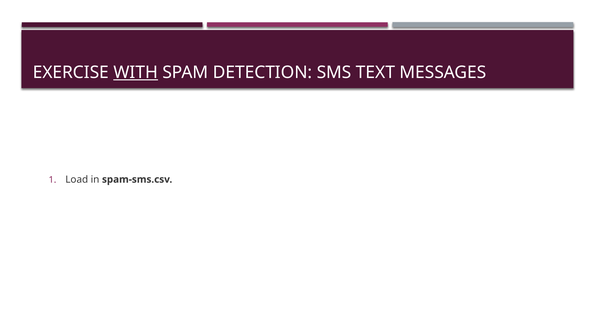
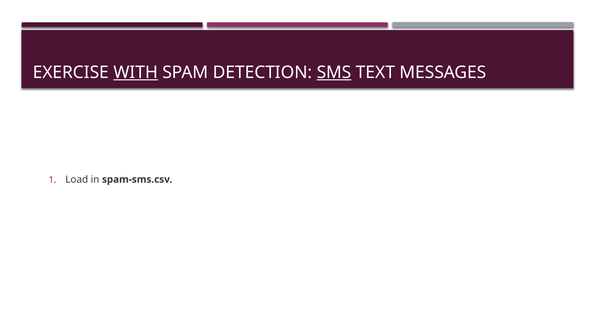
SMS underline: none -> present
